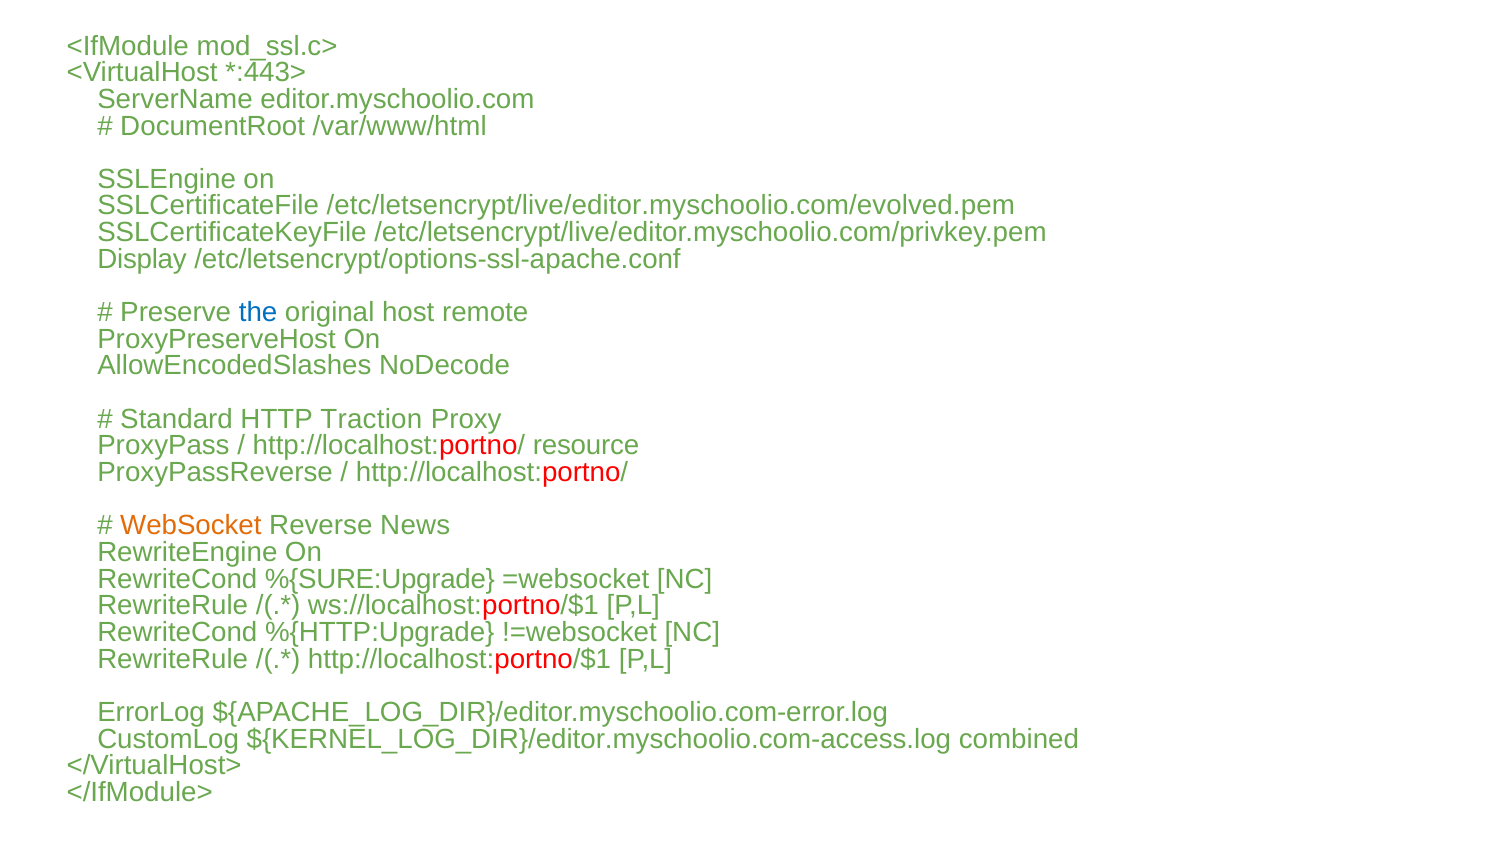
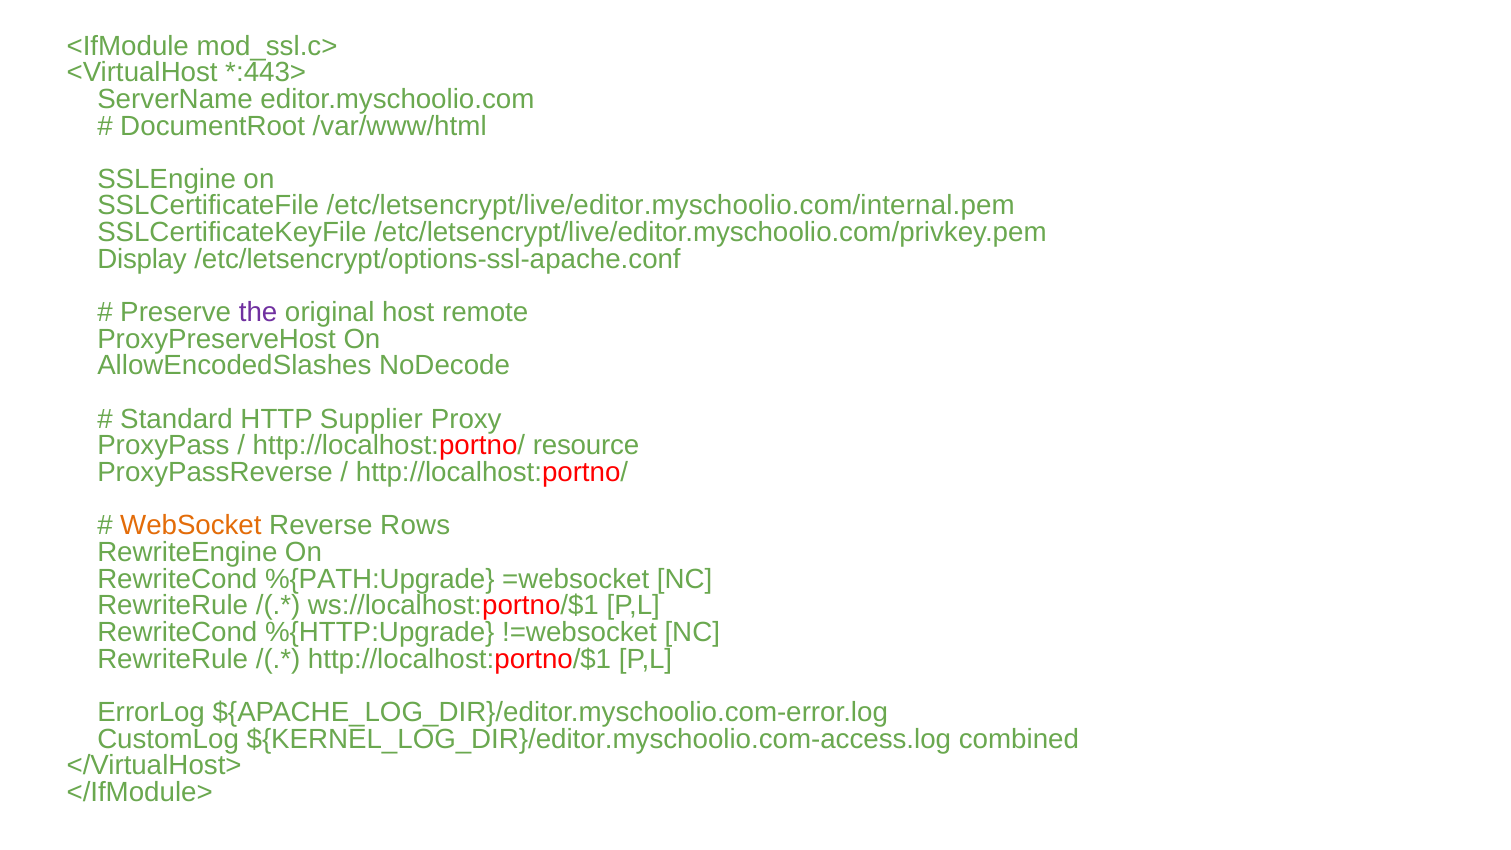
/etc/letsencrypt/live/editor.myschoolio.com/evolved.pem: /etc/letsencrypt/live/editor.myschoolio.com/evolved.pem -> /etc/letsencrypt/live/editor.myschoolio.com/internal.pem
the colour: blue -> purple
Traction: Traction -> Supplier
News: News -> Rows
%{SURE:Upgrade: %{SURE:Upgrade -> %{PATH:Upgrade
